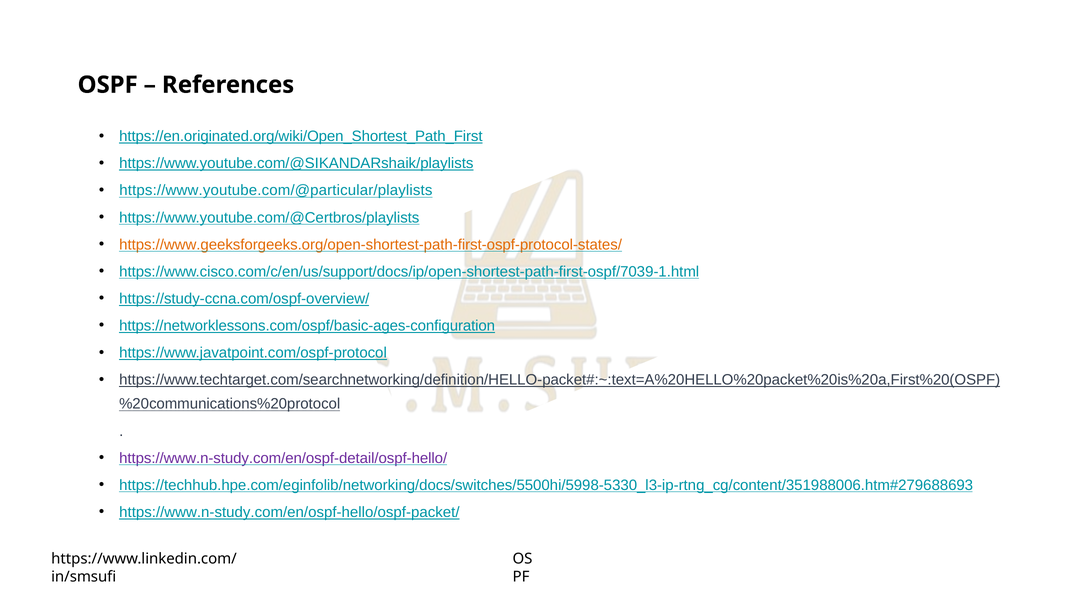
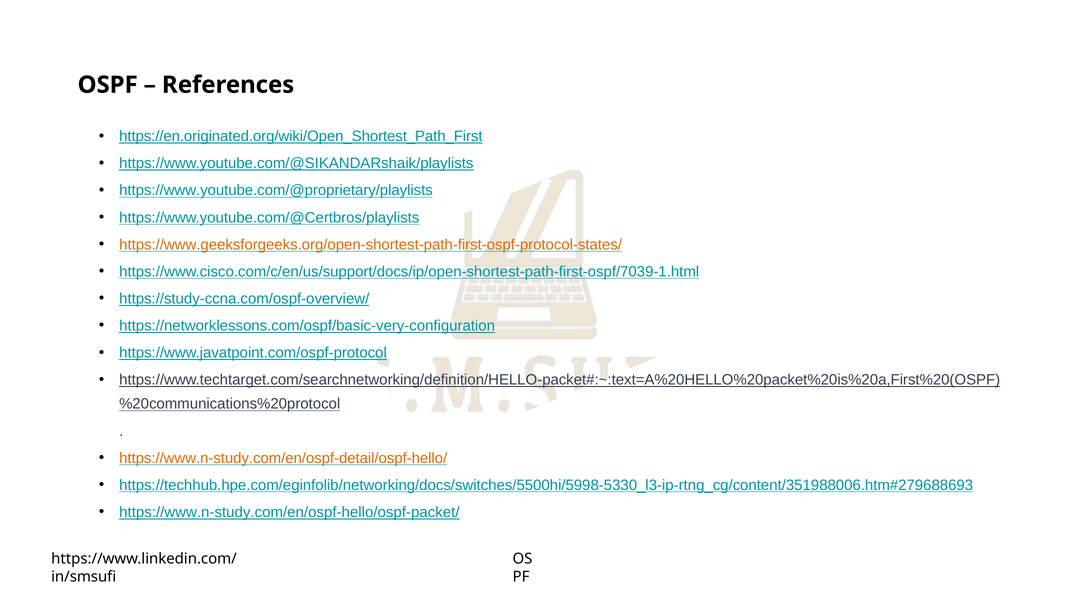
https://www.youtube.com/@particular/playlists: https://www.youtube.com/@particular/playlists -> https://www.youtube.com/@proprietary/playlists
https://networklessons.com/ospf/basic-ages-configuration: https://networklessons.com/ospf/basic-ages-configuration -> https://networklessons.com/ospf/basic-very-configuration
https://www.n-study.com/en/ospf-detail/ospf-hello/ colour: purple -> orange
